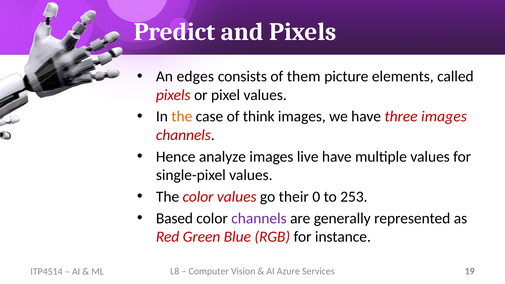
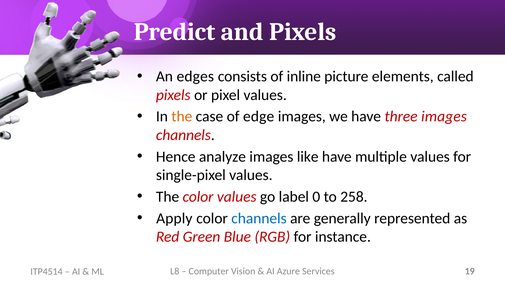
them: them -> inline
think: think -> edge
live: live -> like
their: their -> label
253: 253 -> 258
Based: Based -> Apply
channels at (259, 218) colour: purple -> blue
